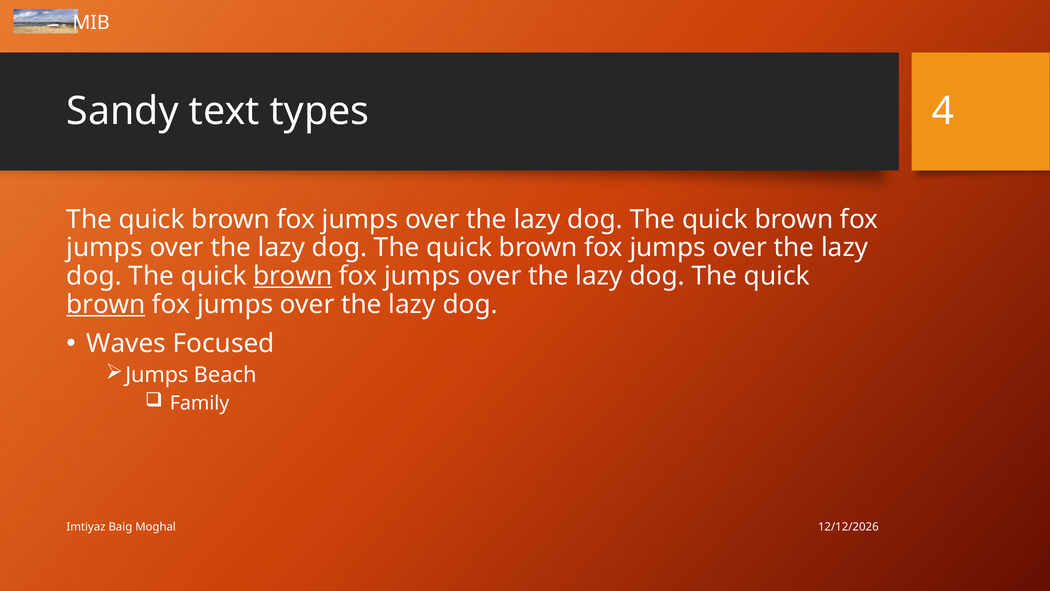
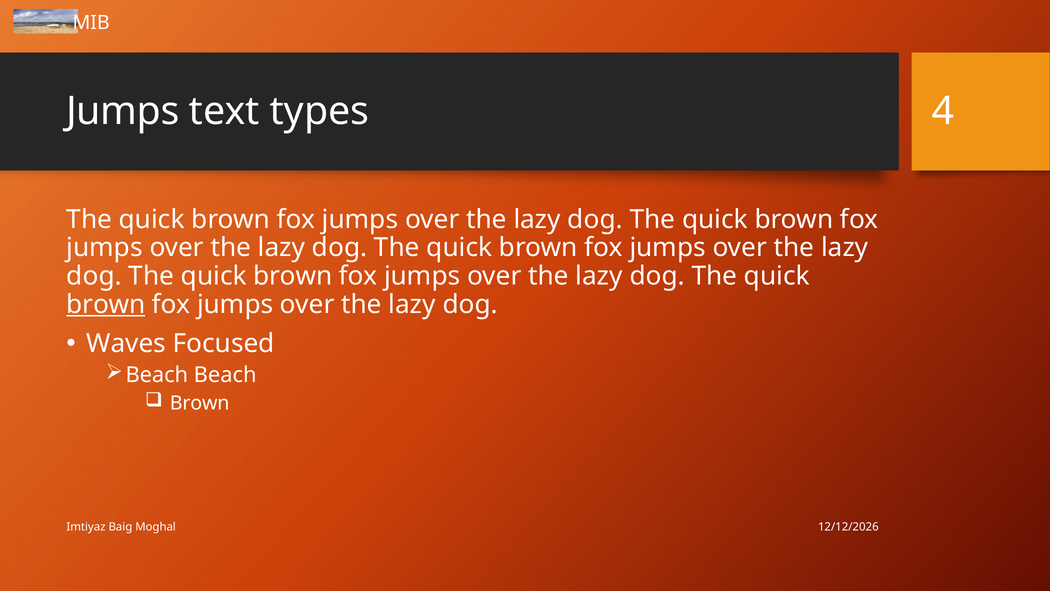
Sandy at (123, 111): Sandy -> Jumps
brown at (293, 276) underline: present -> none
Jumps at (157, 375): Jumps -> Beach
Family at (200, 403): Family -> Brown
